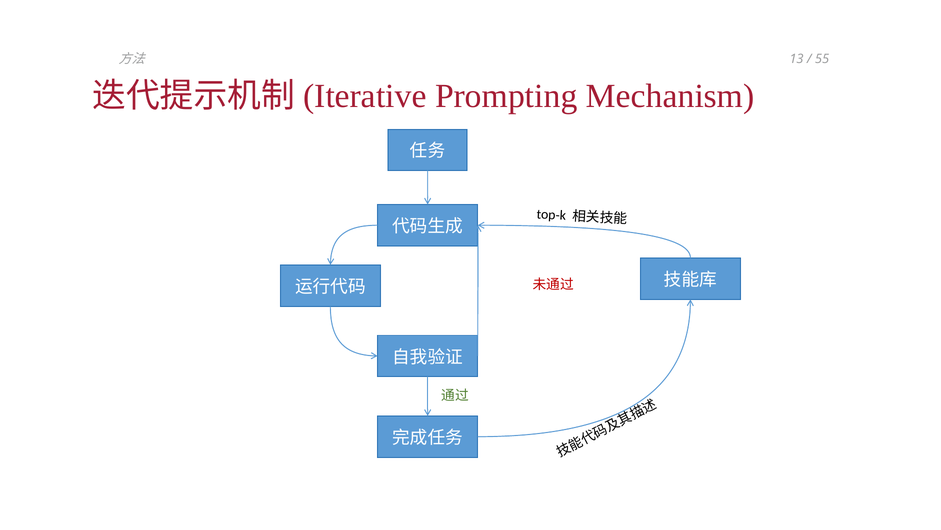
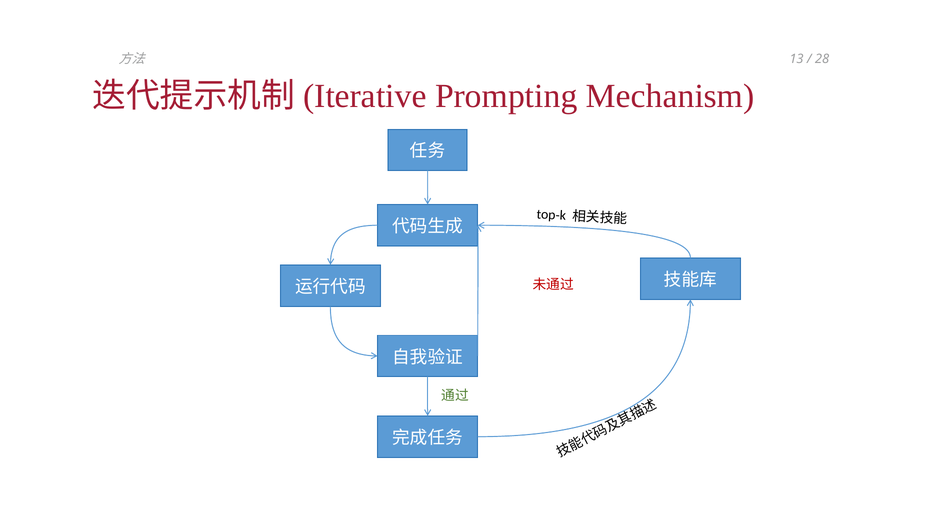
55: 55 -> 28
